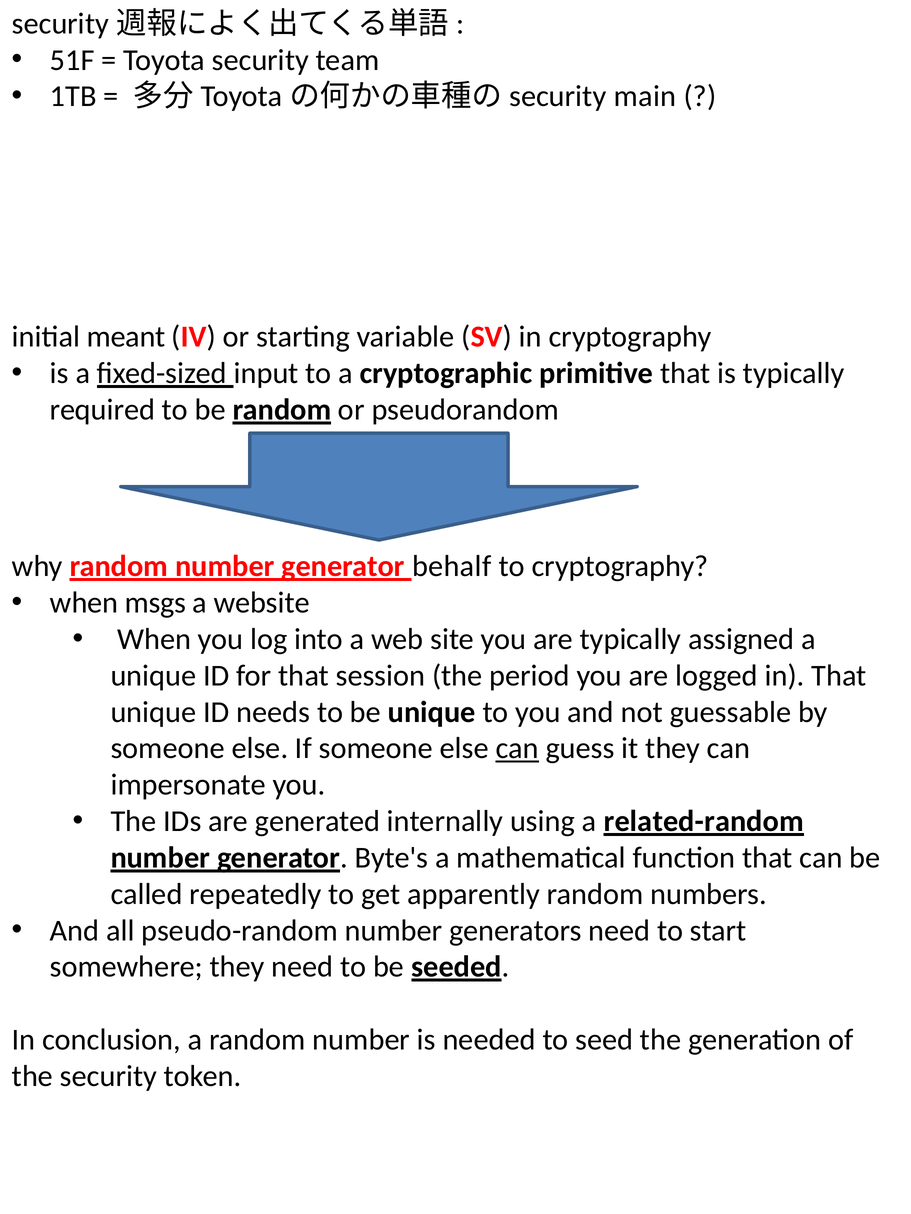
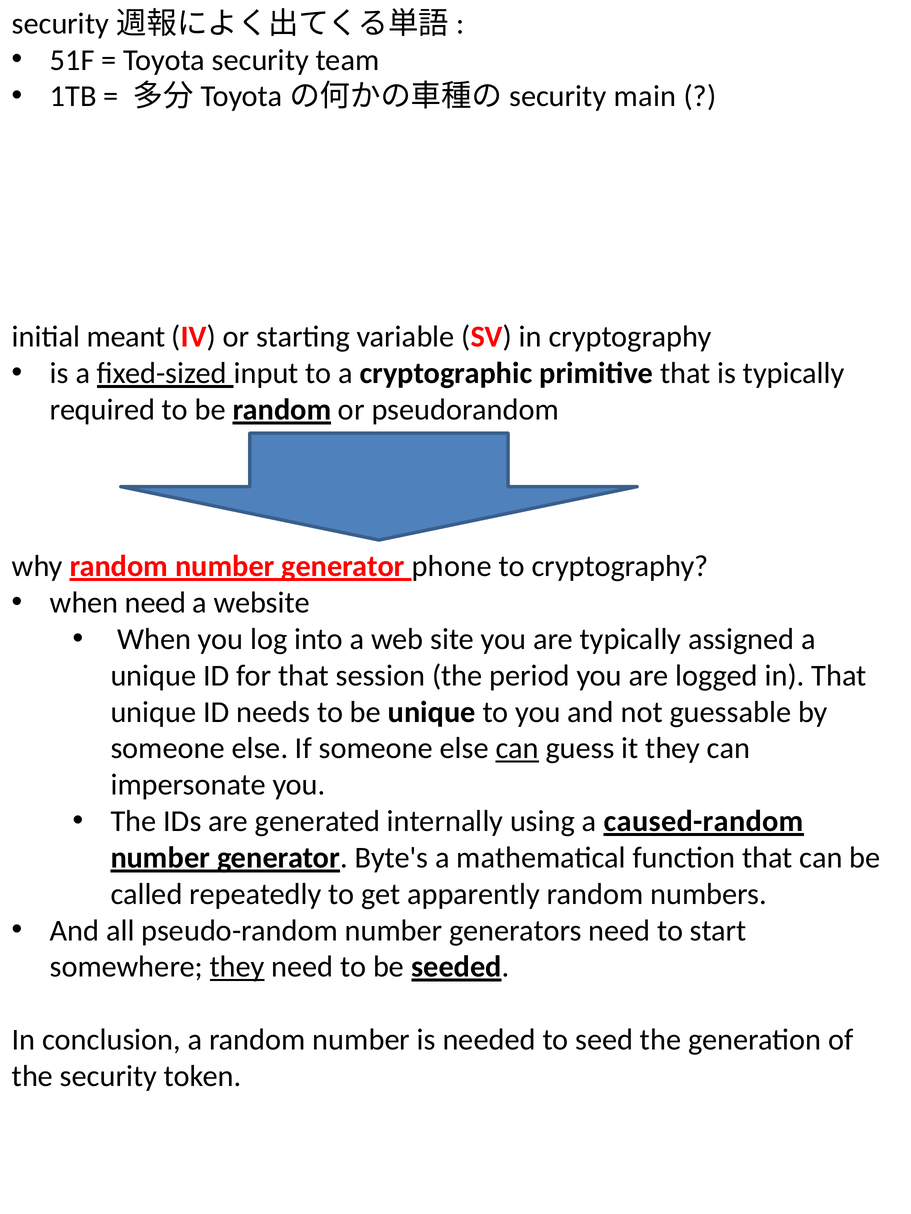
behalf: behalf -> phone
when msgs: msgs -> need
related-random: related-random -> caused-random
they at (237, 967) underline: none -> present
